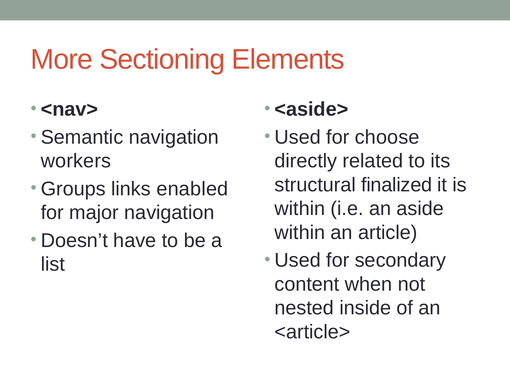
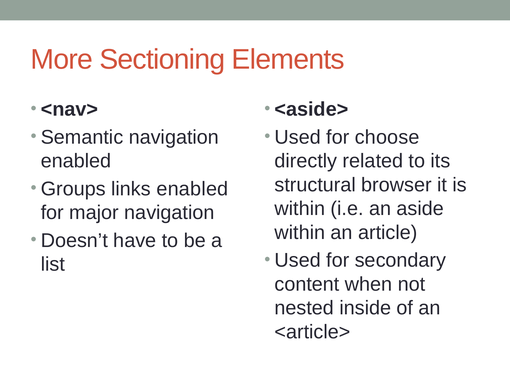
workers at (76, 161): workers -> enabled
finalized: finalized -> browser
